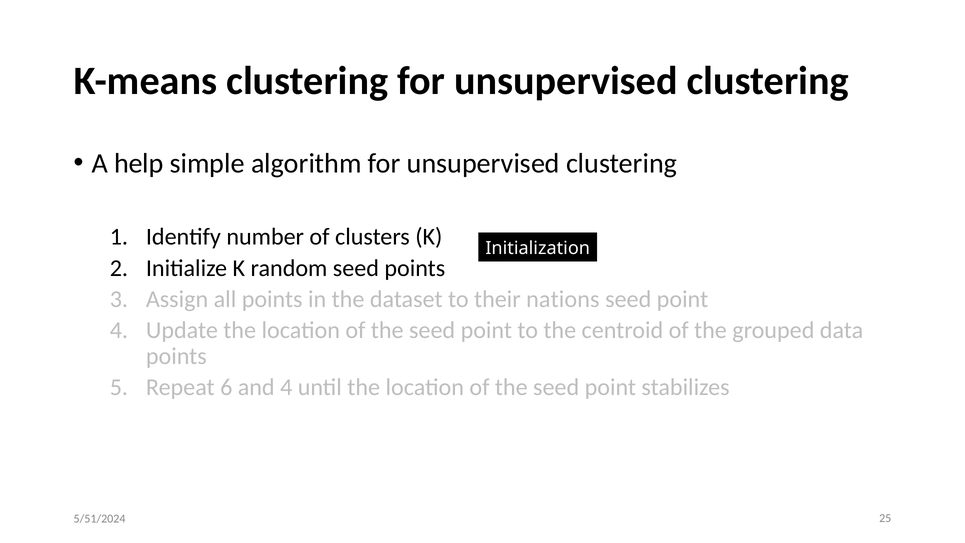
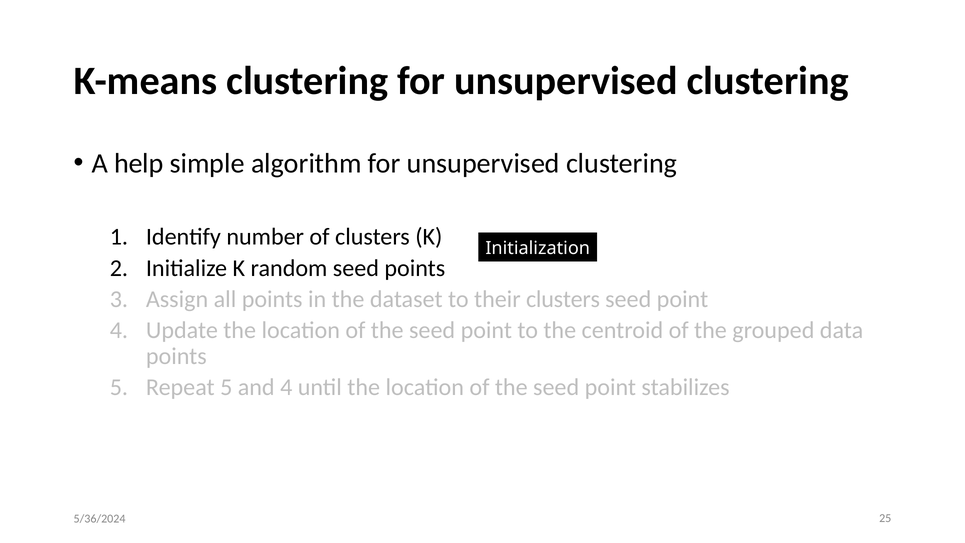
their nations: nations -> clusters
Repeat 6: 6 -> 5
5/51/2024: 5/51/2024 -> 5/36/2024
